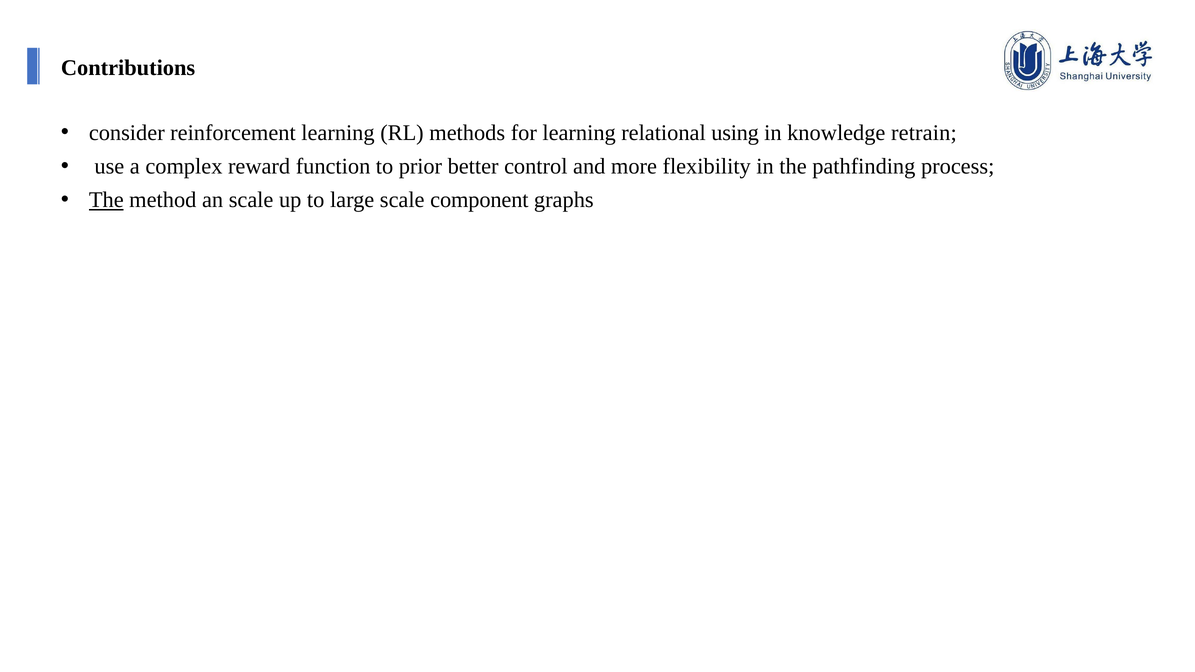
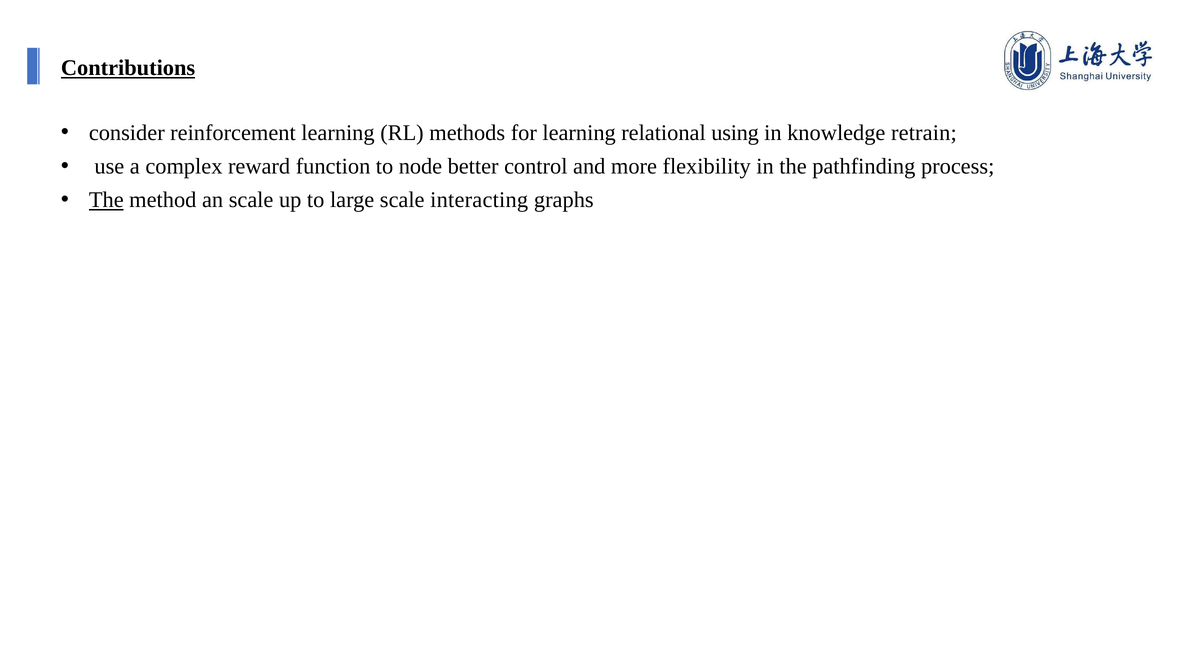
Contributions underline: none -> present
prior: prior -> node
component: component -> interacting
